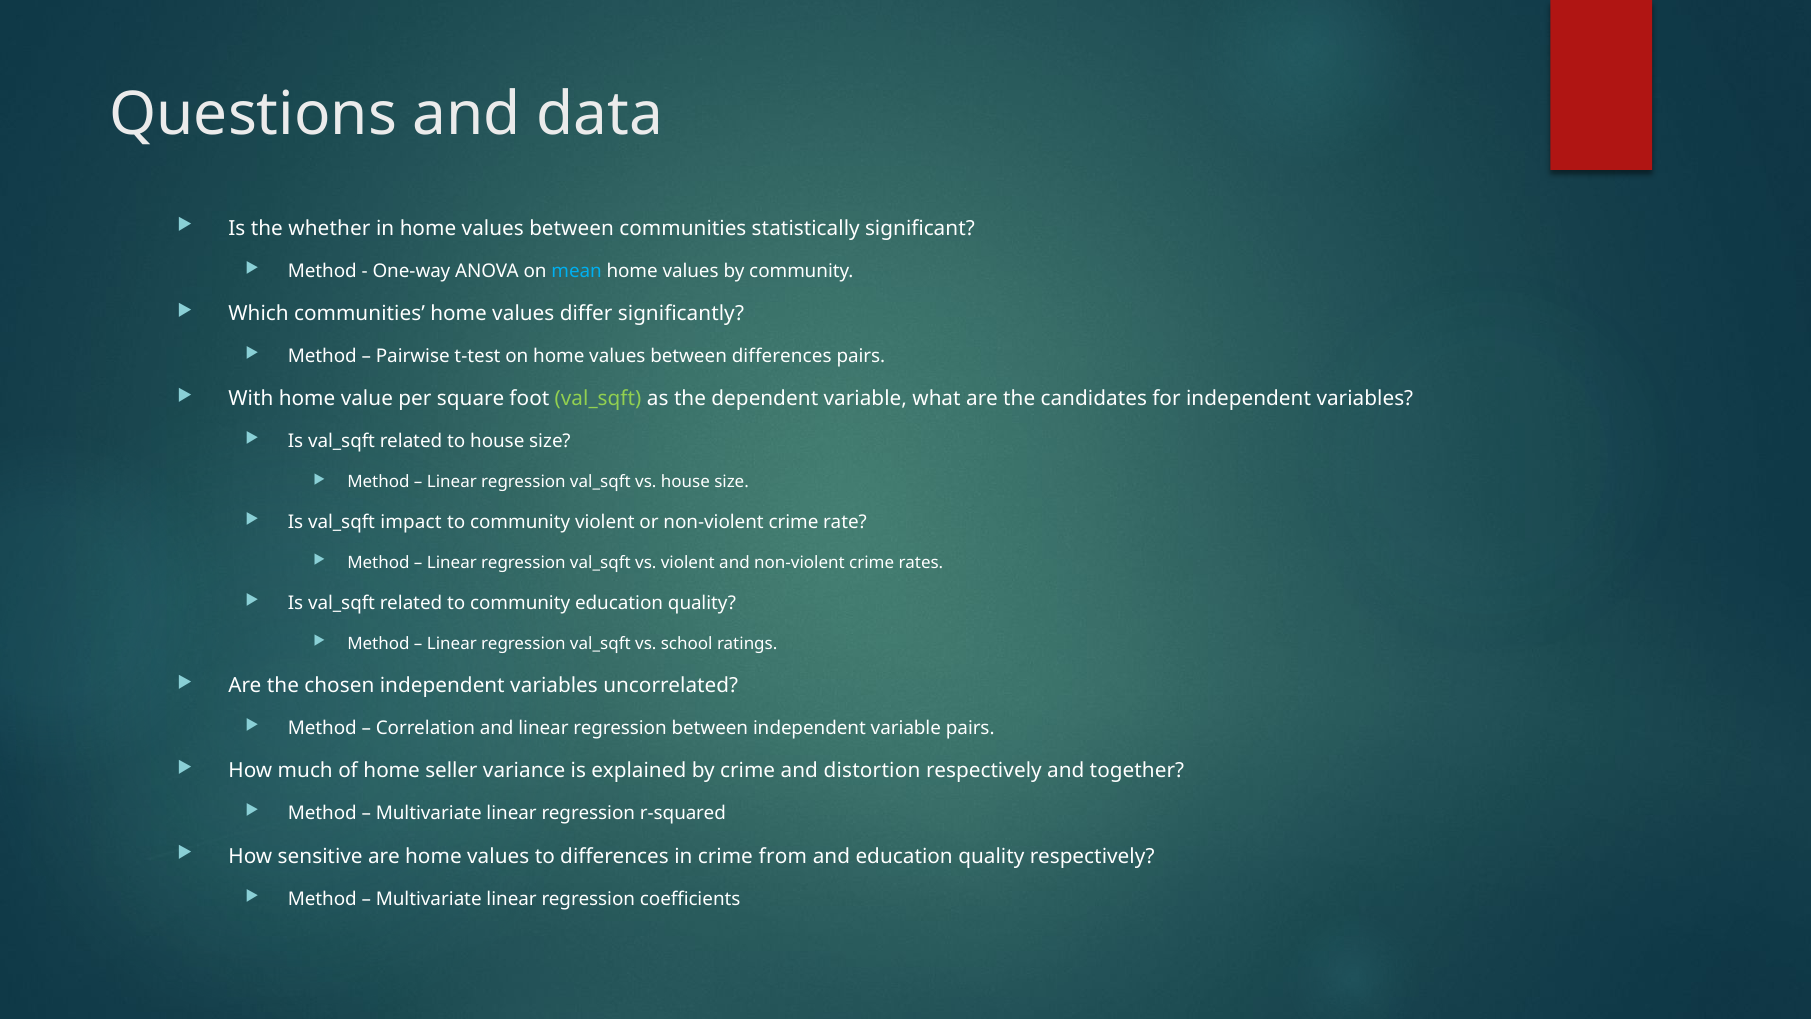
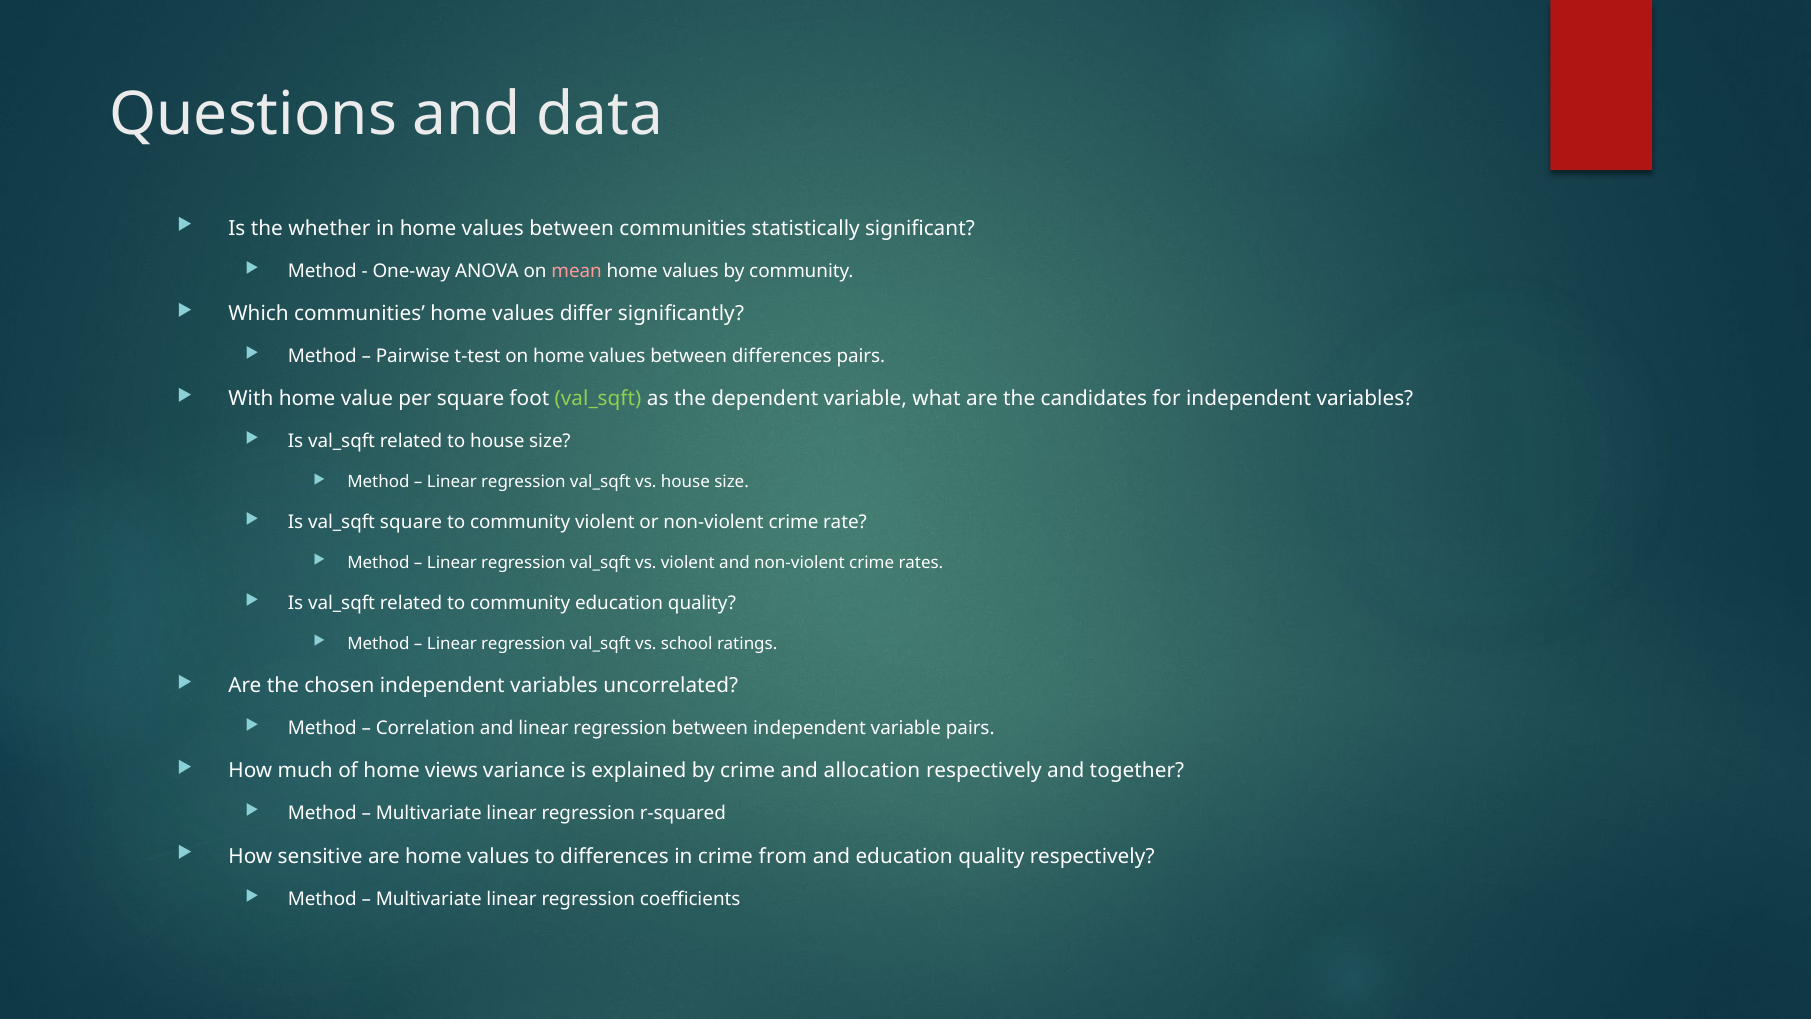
mean colour: light blue -> pink
val_sqft impact: impact -> square
seller: seller -> views
distortion: distortion -> allocation
